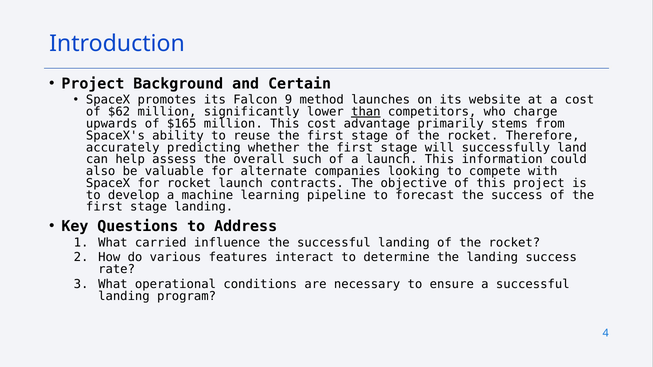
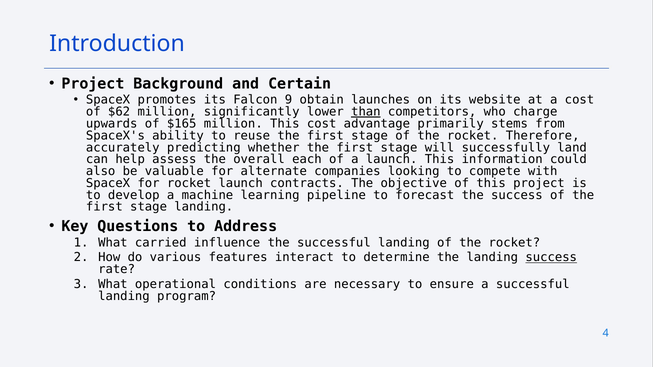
method: method -> obtain
such: such -> each
success at (551, 258) underline: none -> present
